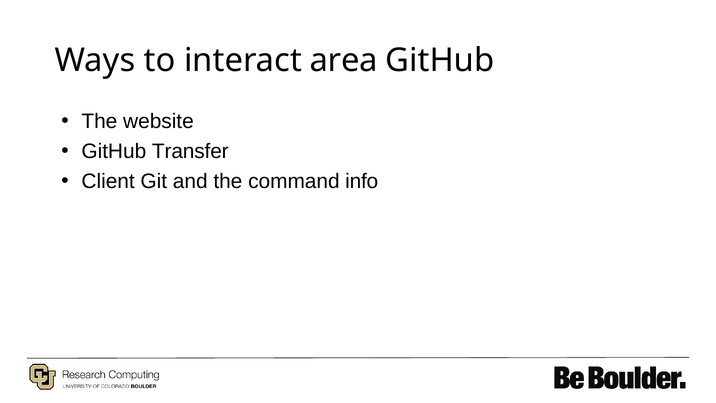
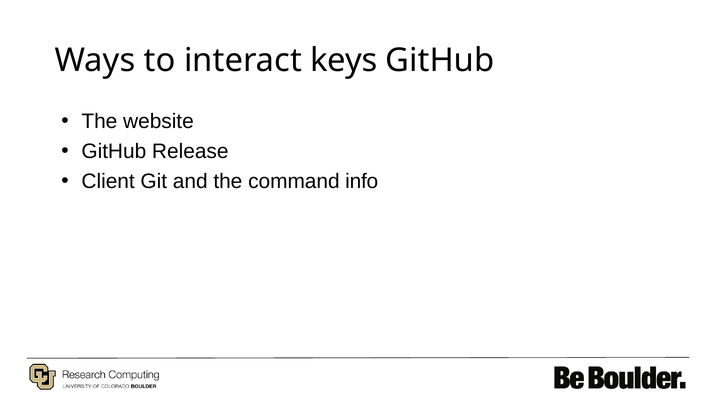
area: area -> keys
Transfer: Transfer -> Release
